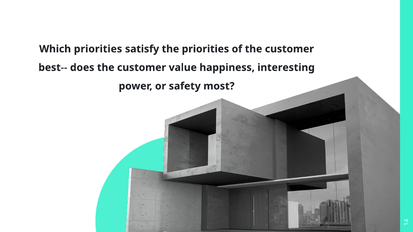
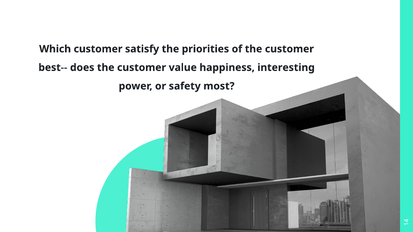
Which priorities: priorities -> customer
